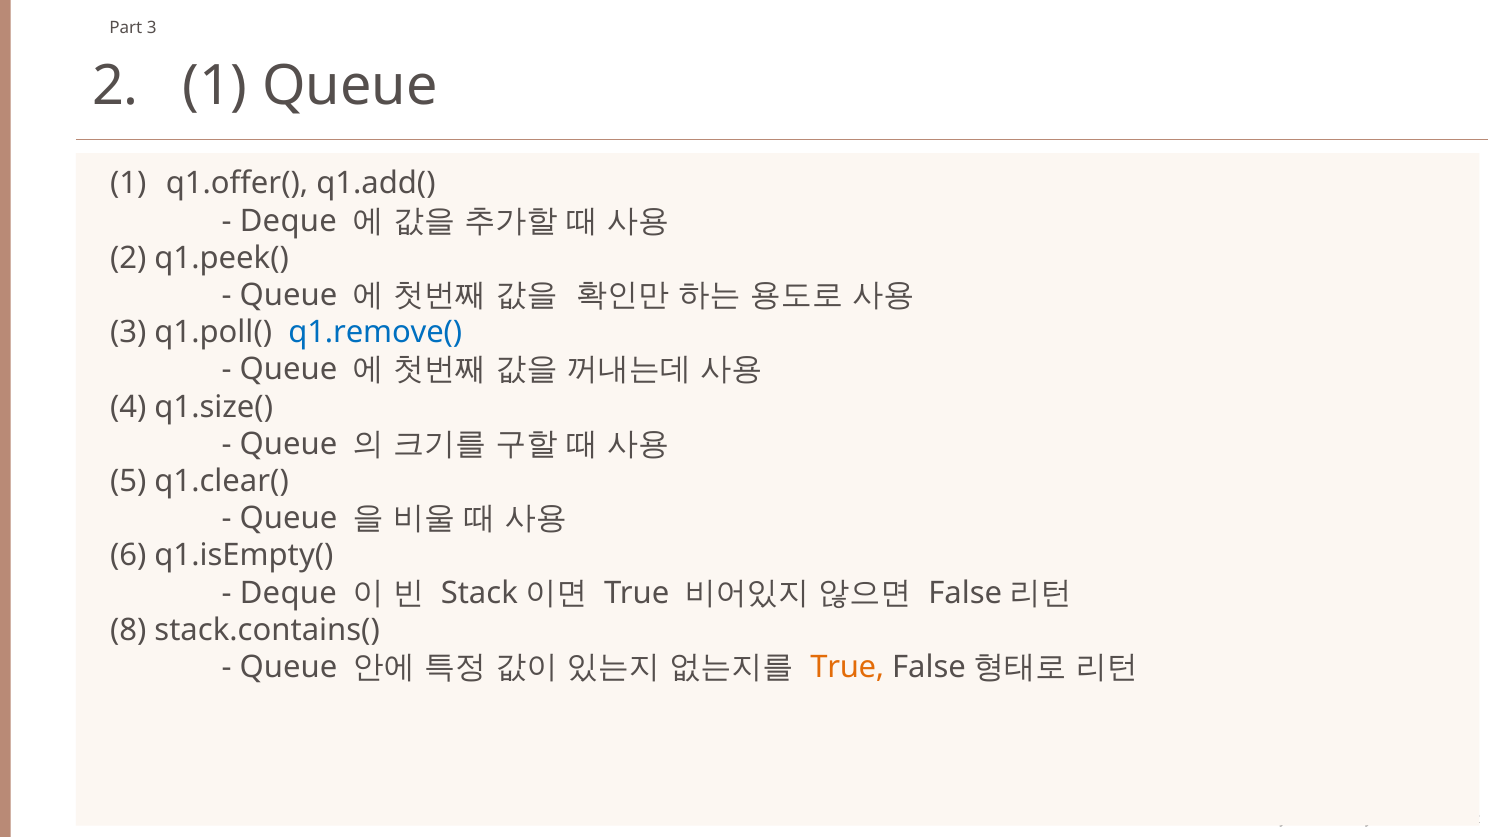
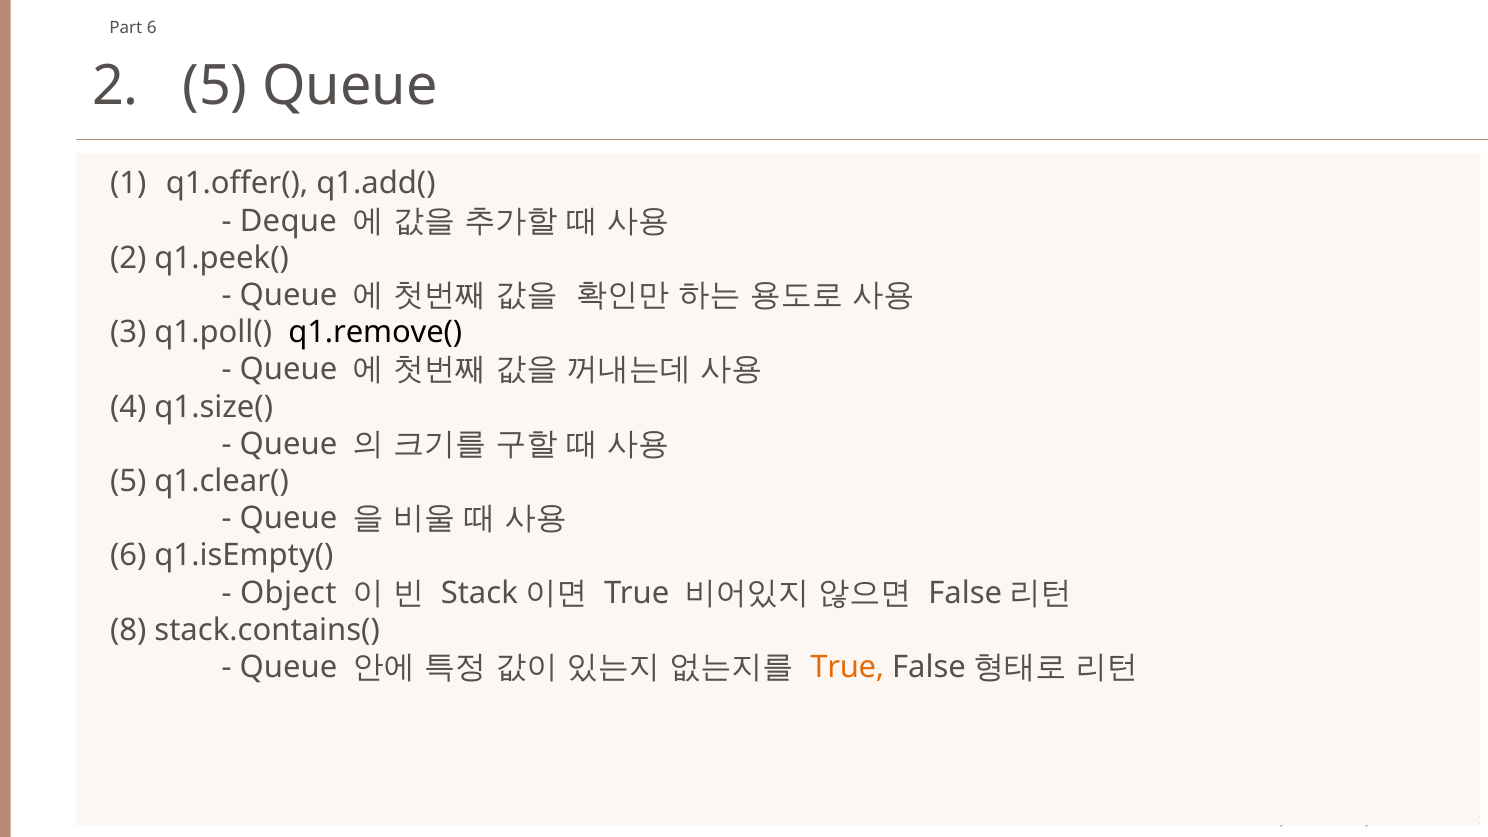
Part 3: 3 -> 6
2 1: 1 -> 5
q1.remove( colour: blue -> black
Deque at (288, 593): Deque -> Object
